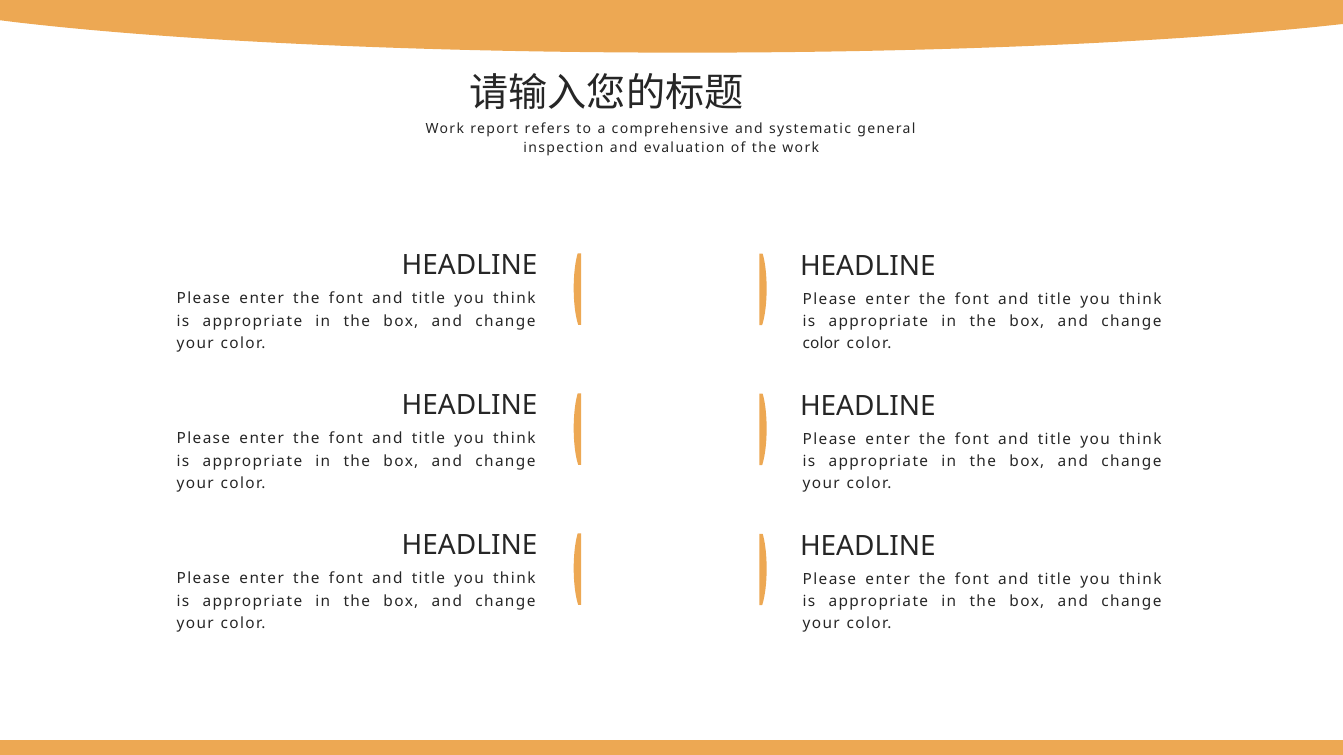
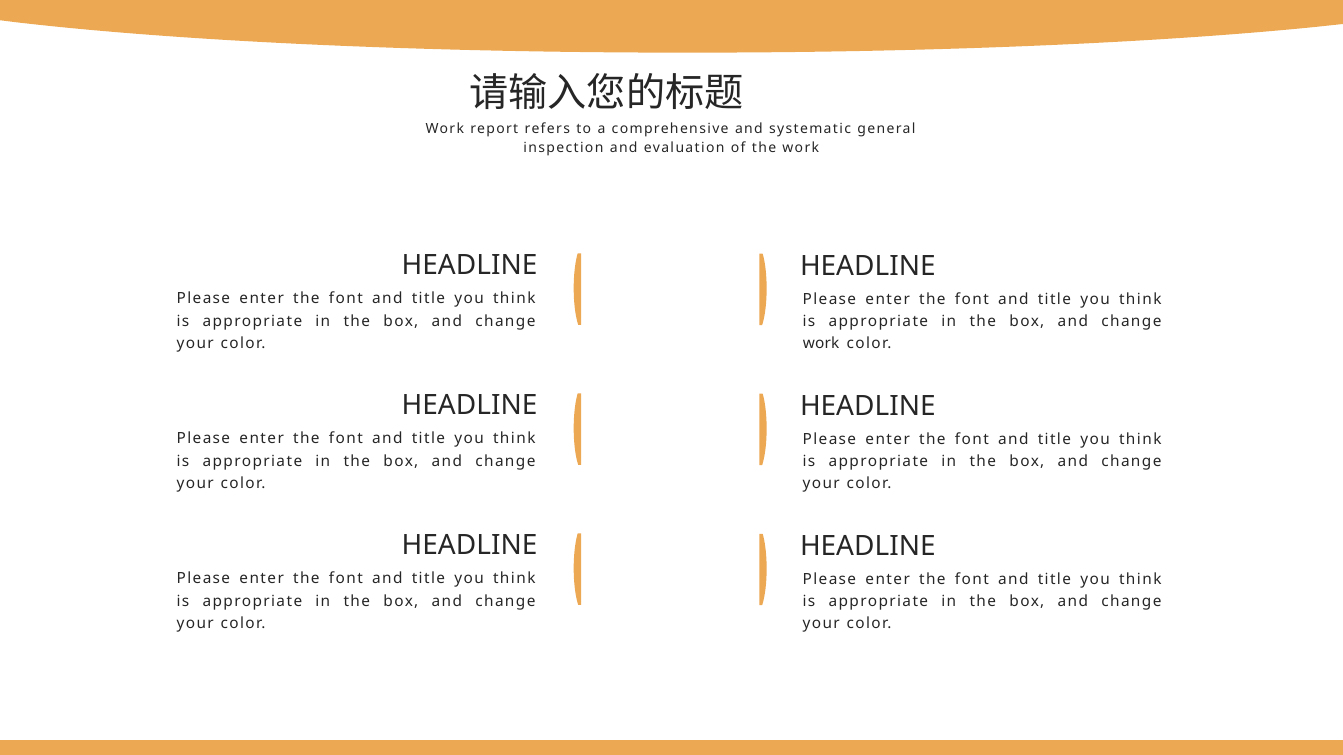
color at (821, 344): color -> work
